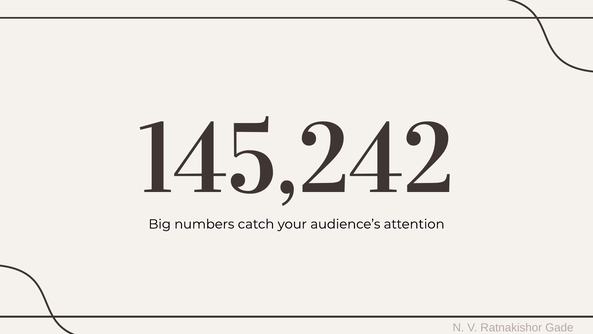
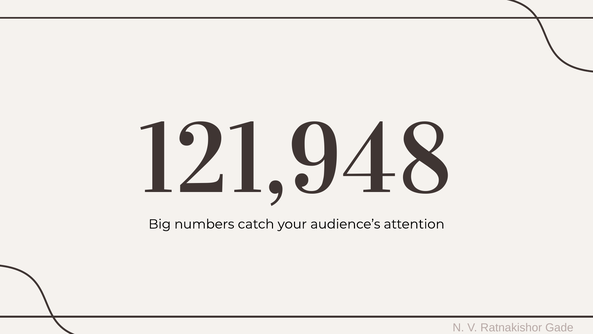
145,242: 145,242 -> 121,948
